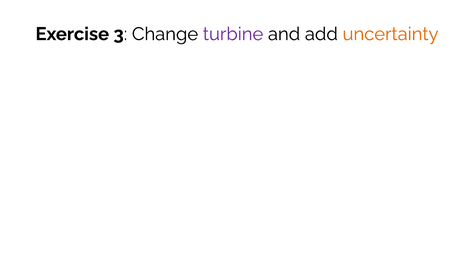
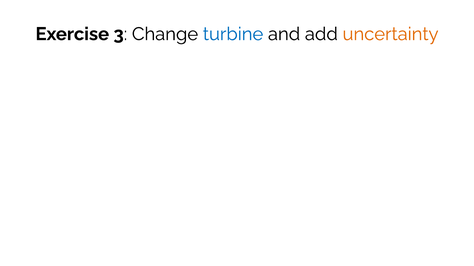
turbine colour: purple -> blue
